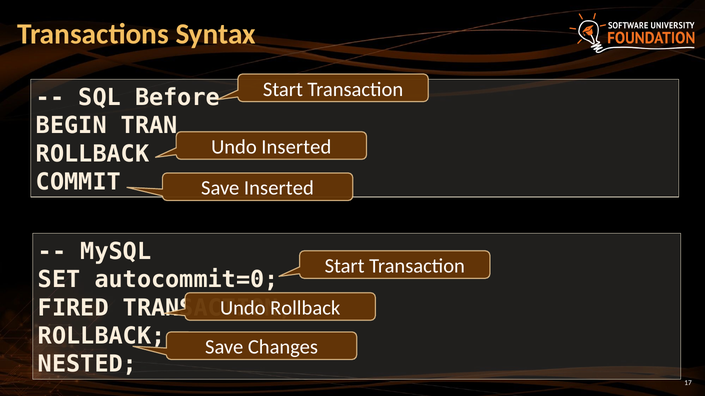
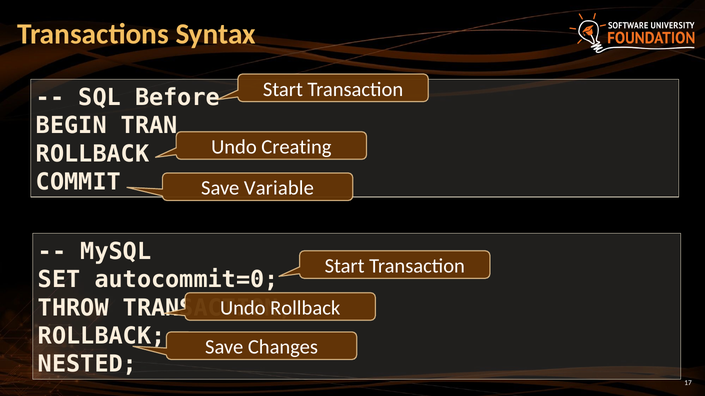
Undo Inserted: Inserted -> Creating
Save Inserted: Inserted -> Variable
FIRED: FIRED -> THROW
